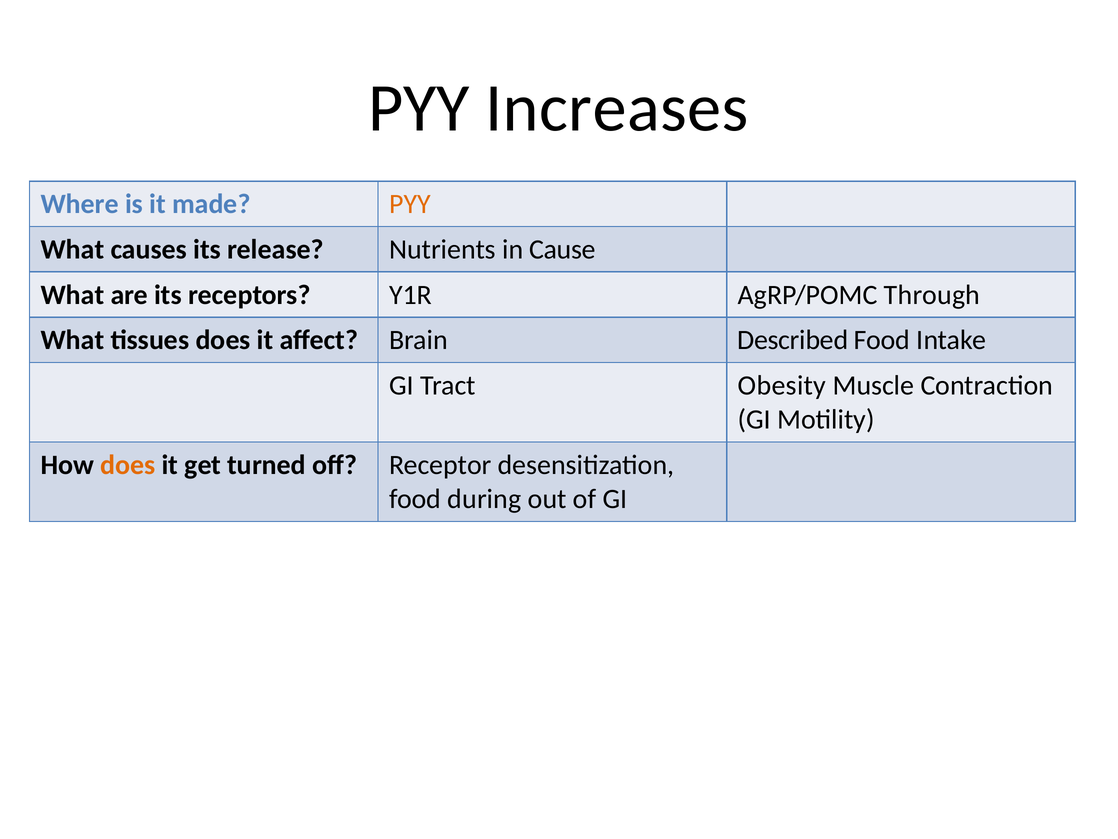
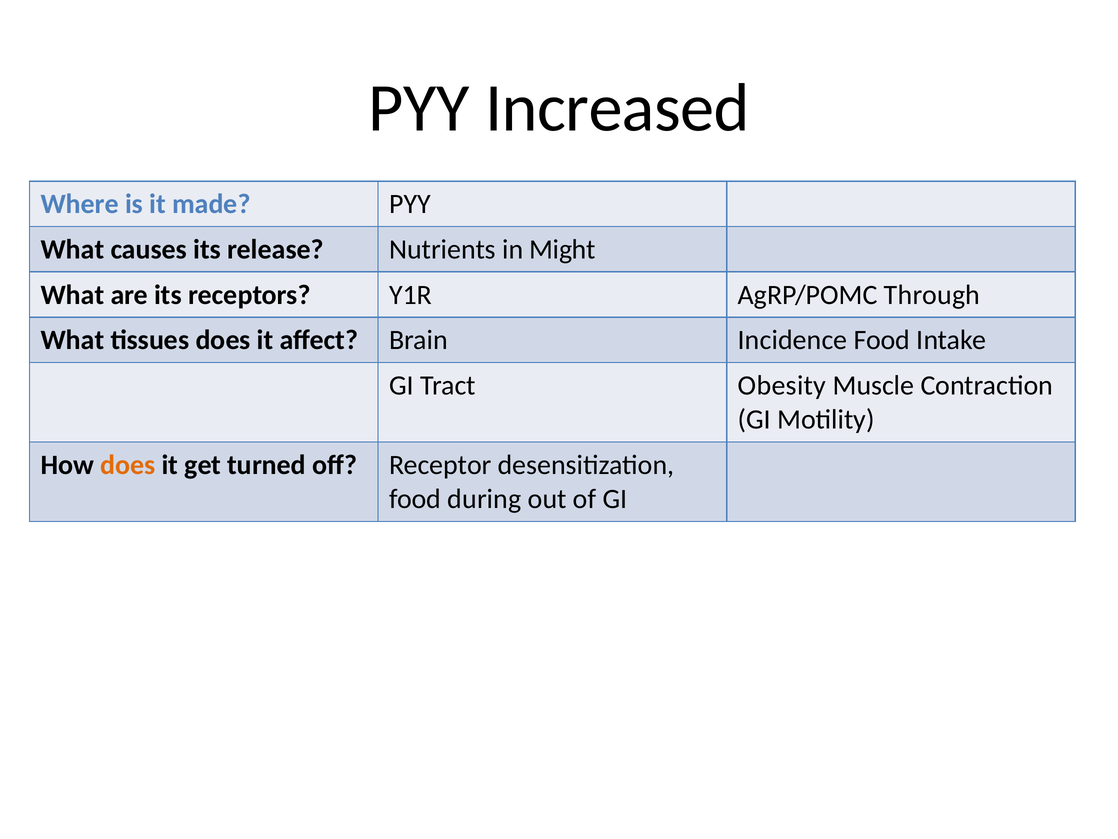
Increases: Increases -> Increased
PYY at (410, 204) colour: orange -> black
Cause: Cause -> Might
Described: Described -> Incidence
